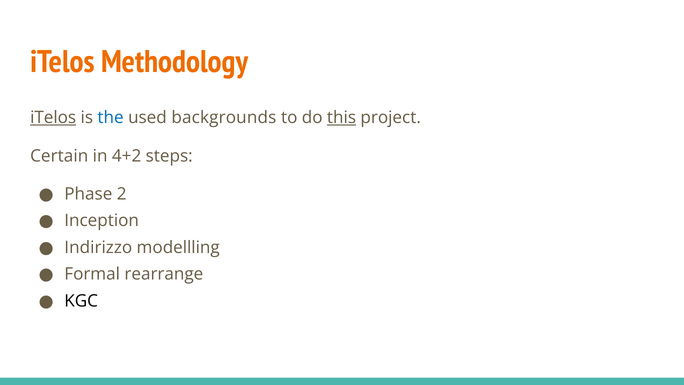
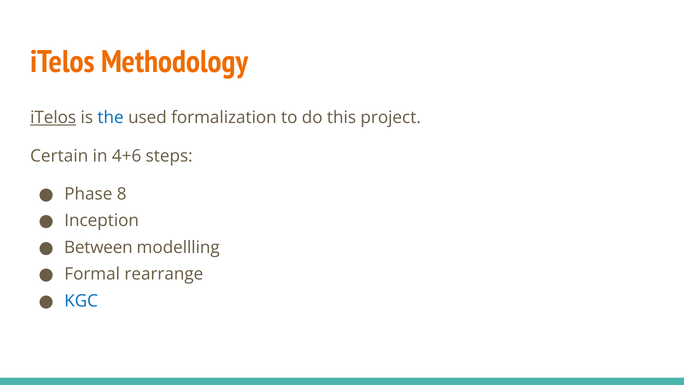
backgrounds: backgrounds -> formalization
this underline: present -> none
4+2: 4+2 -> 4+6
2: 2 -> 8
Indirizzo: Indirizzo -> Between
KGC colour: black -> blue
